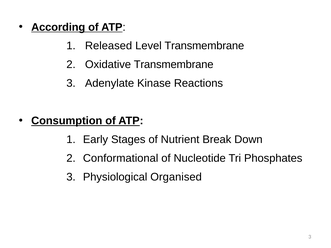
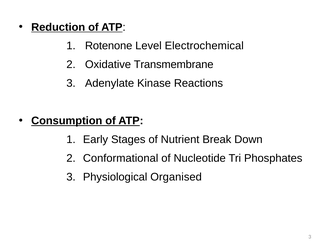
According: According -> Reduction
Released: Released -> Rotenone
Level Transmembrane: Transmembrane -> Electrochemical
